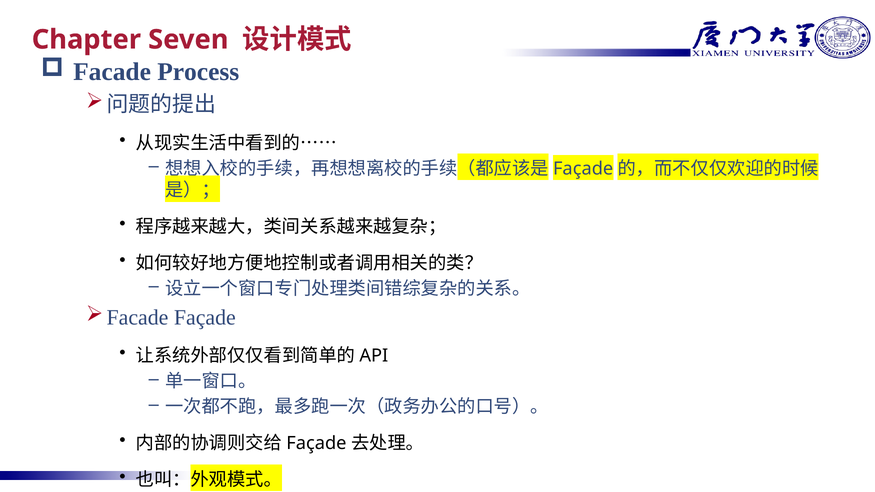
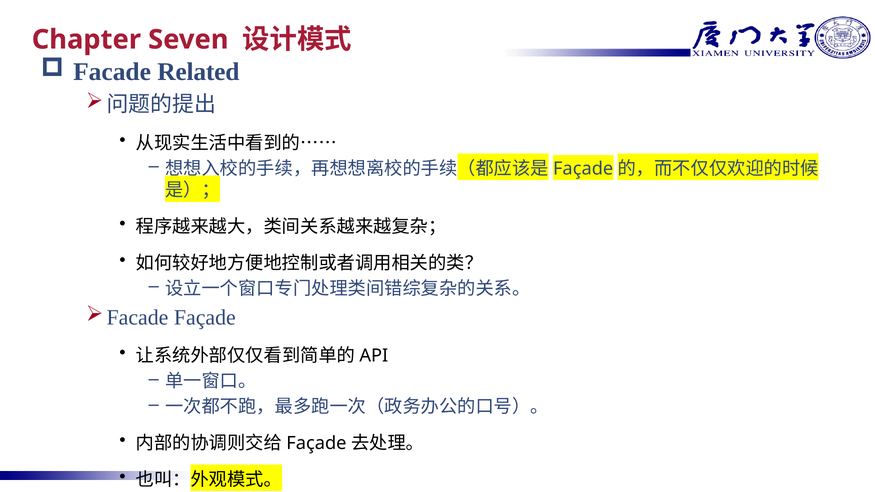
Process: Process -> Related
